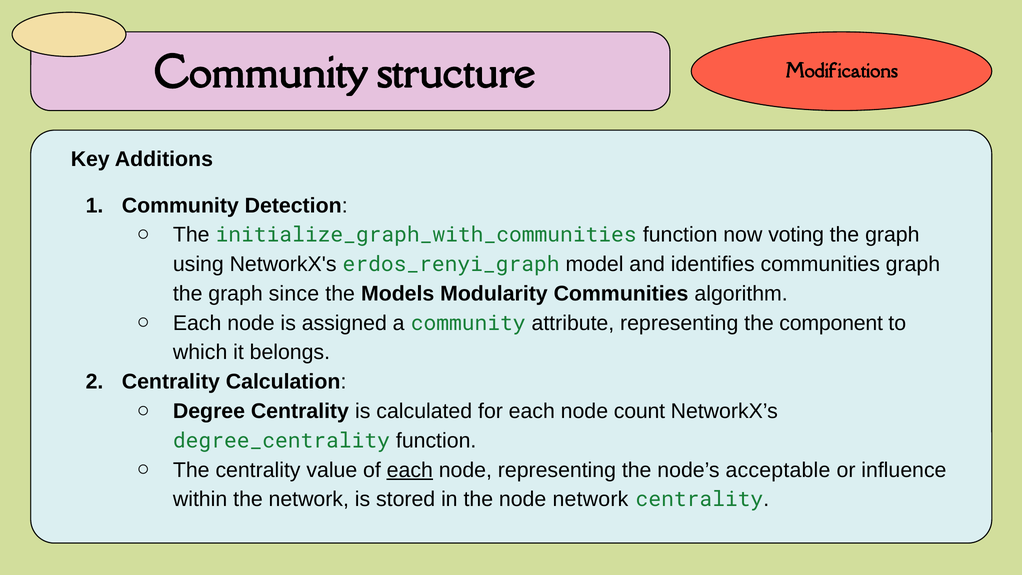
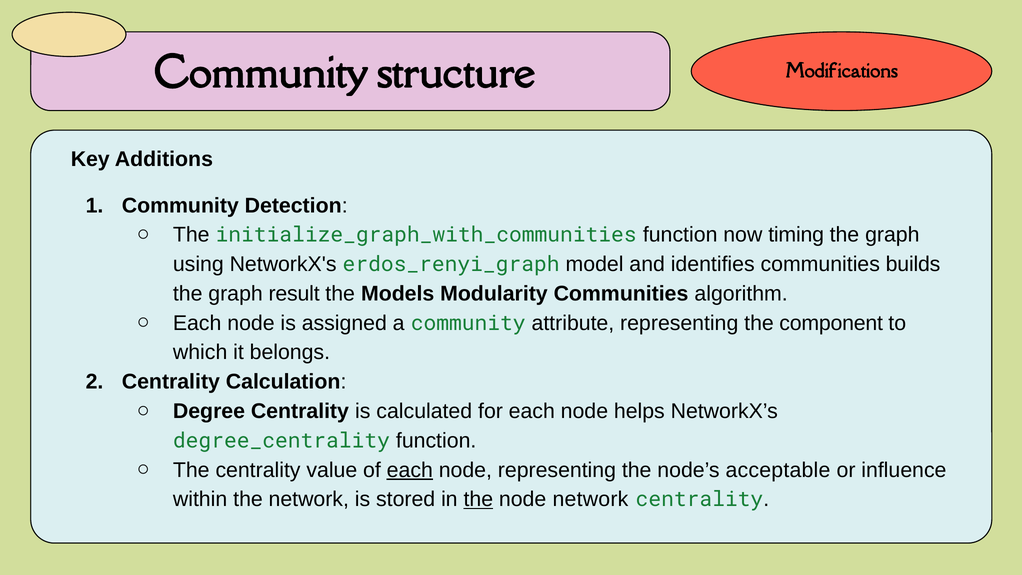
voting: voting -> timing
communities graph: graph -> builds
since: since -> result
count: count -> helps
the at (478, 499) underline: none -> present
